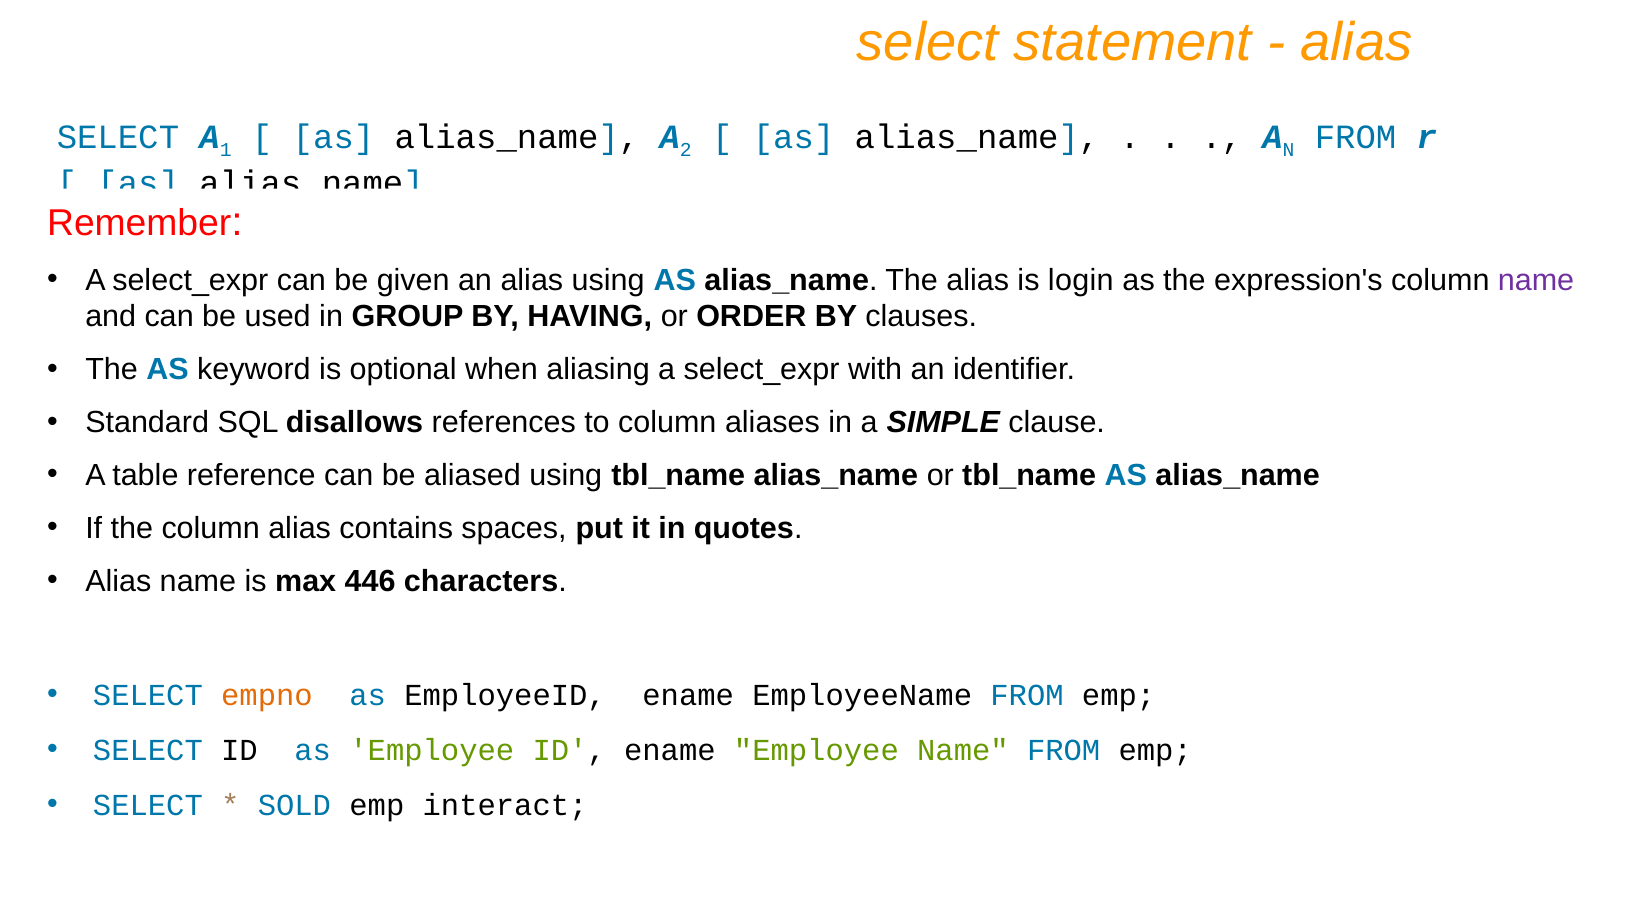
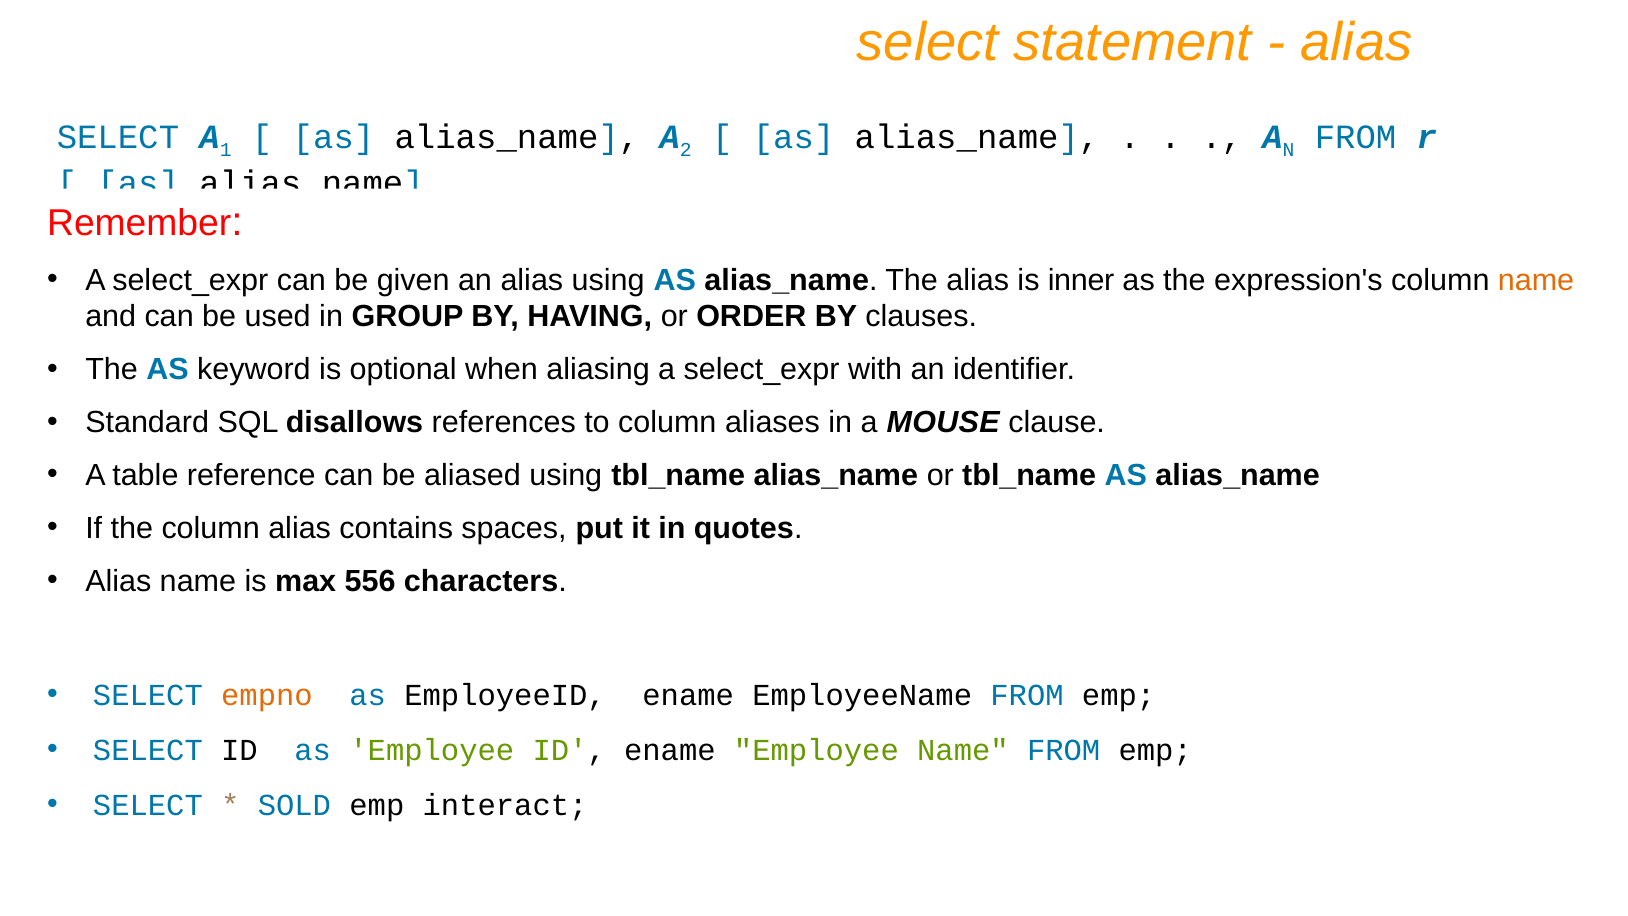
login: login -> inner
name at (1536, 280) colour: purple -> orange
SIMPLE: SIMPLE -> MOUSE
446: 446 -> 556
